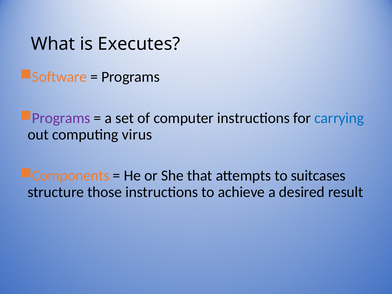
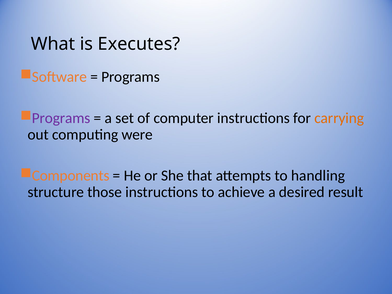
carrying colour: blue -> orange
virus: virus -> were
suitcases: suitcases -> handling
